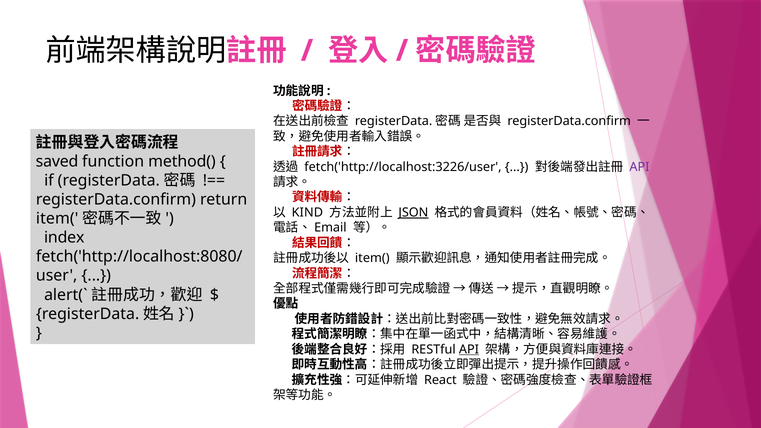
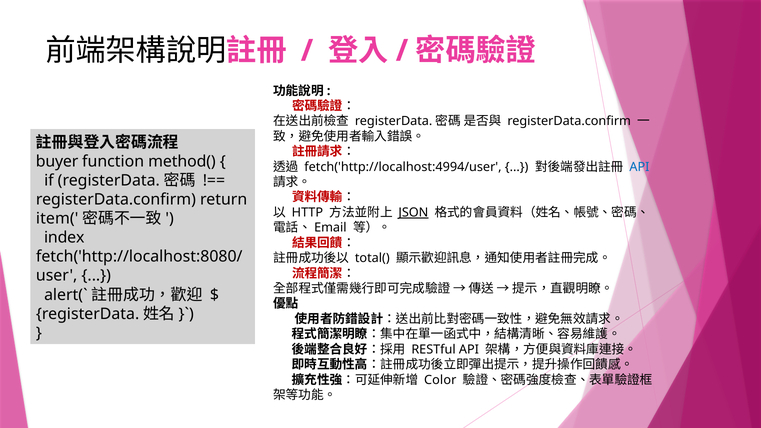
saved: saved -> buyer
fetch('http://localhost:3226/user: fetch('http://localhost:3226/user -> fetch('http://localhost:4994/user
API at (639, 167) colour: purple -> blue
KIND: KIND -> HTTP
item( at (372, 258): item( -> total(
API at (469, 349) underline: present -> none
React: React -> Color
